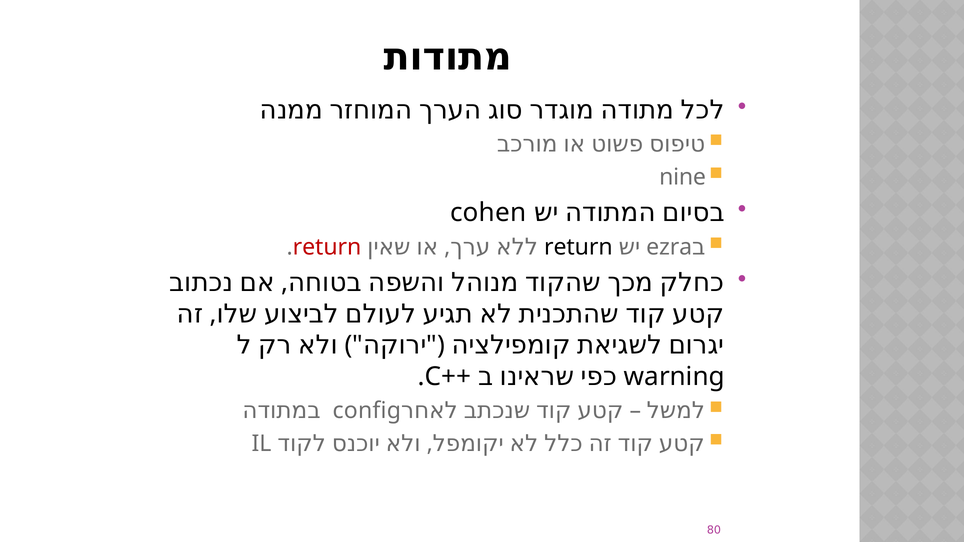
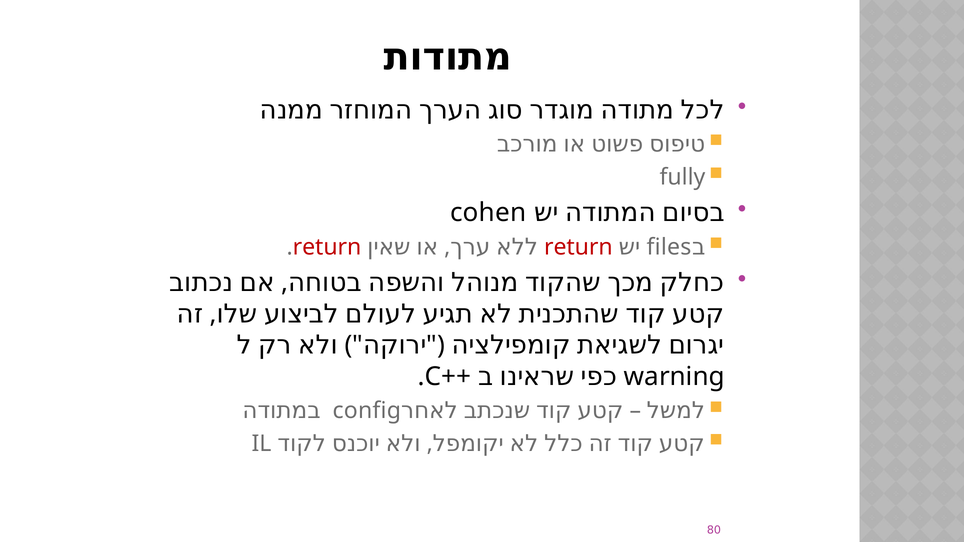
nine: nine -> fully
return at (578, 247) colour: black -> red
ezra: ezra -> files
